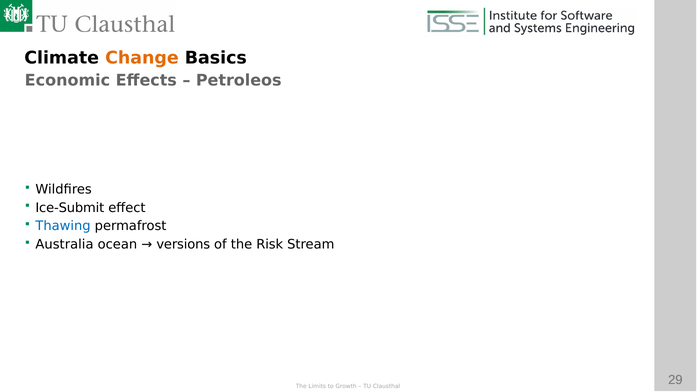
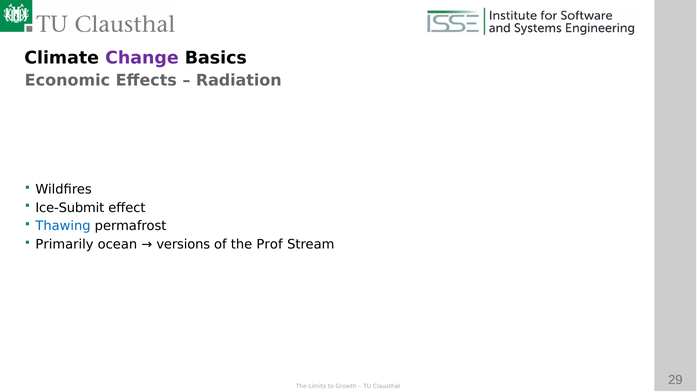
Change colour: orange -> purple
Petroleos: Petroleos -> Radiation
Australia: Australia -> Primarily
Risk: Risk -> Prof
